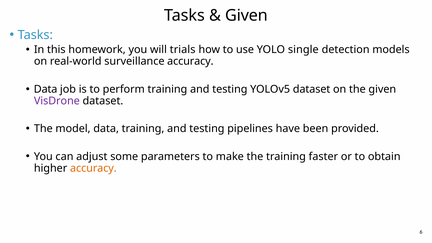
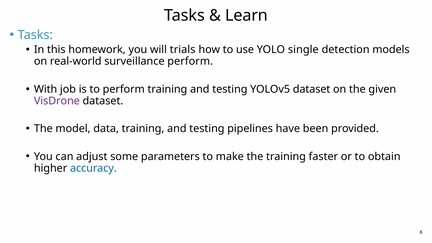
Given at (247, 16): Given -> Learn
surveillance accuracy: accuracy -> perform
Data at (46, 89): Data -> With
accuracy at (93, 168) colour: orange -> blue
